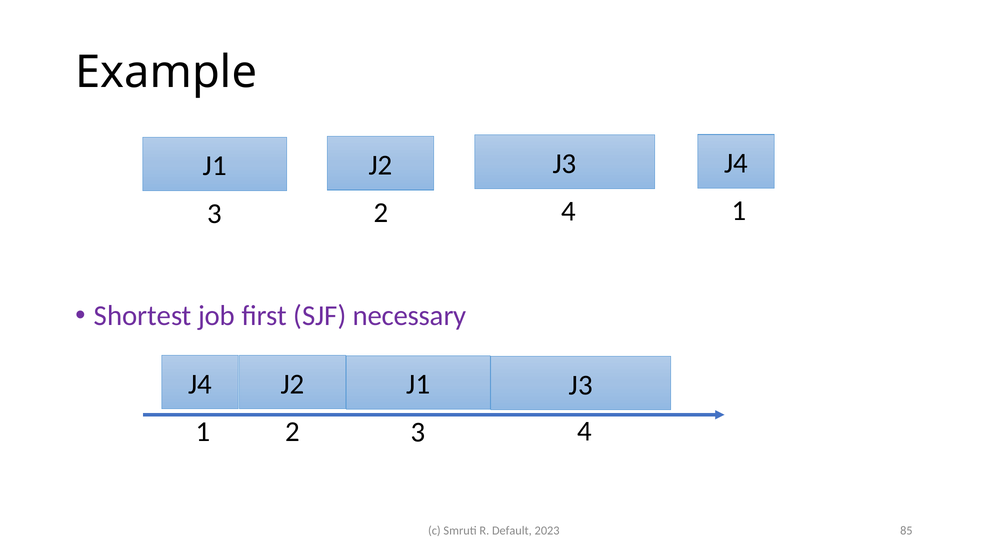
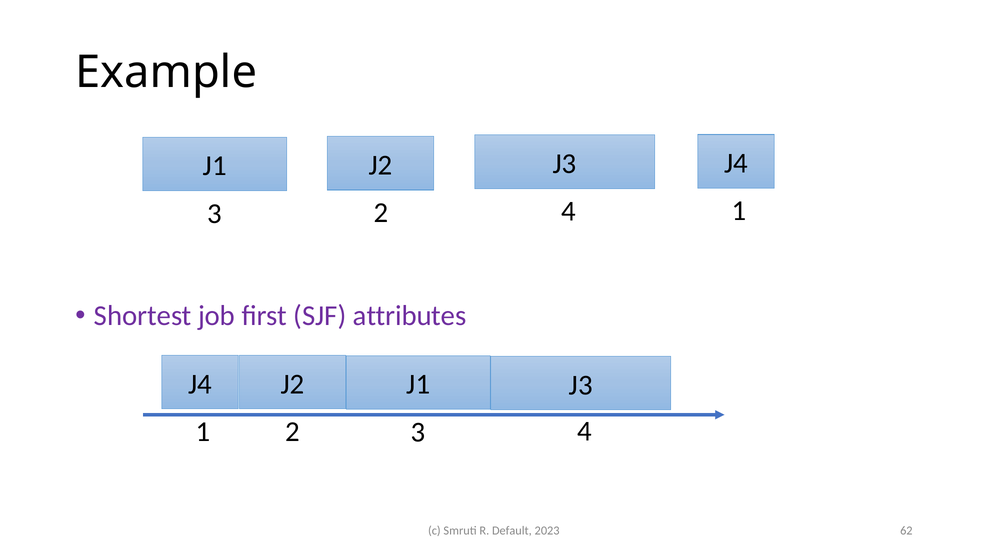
necessary: necessary -> attributes
85: 85 -> 62
